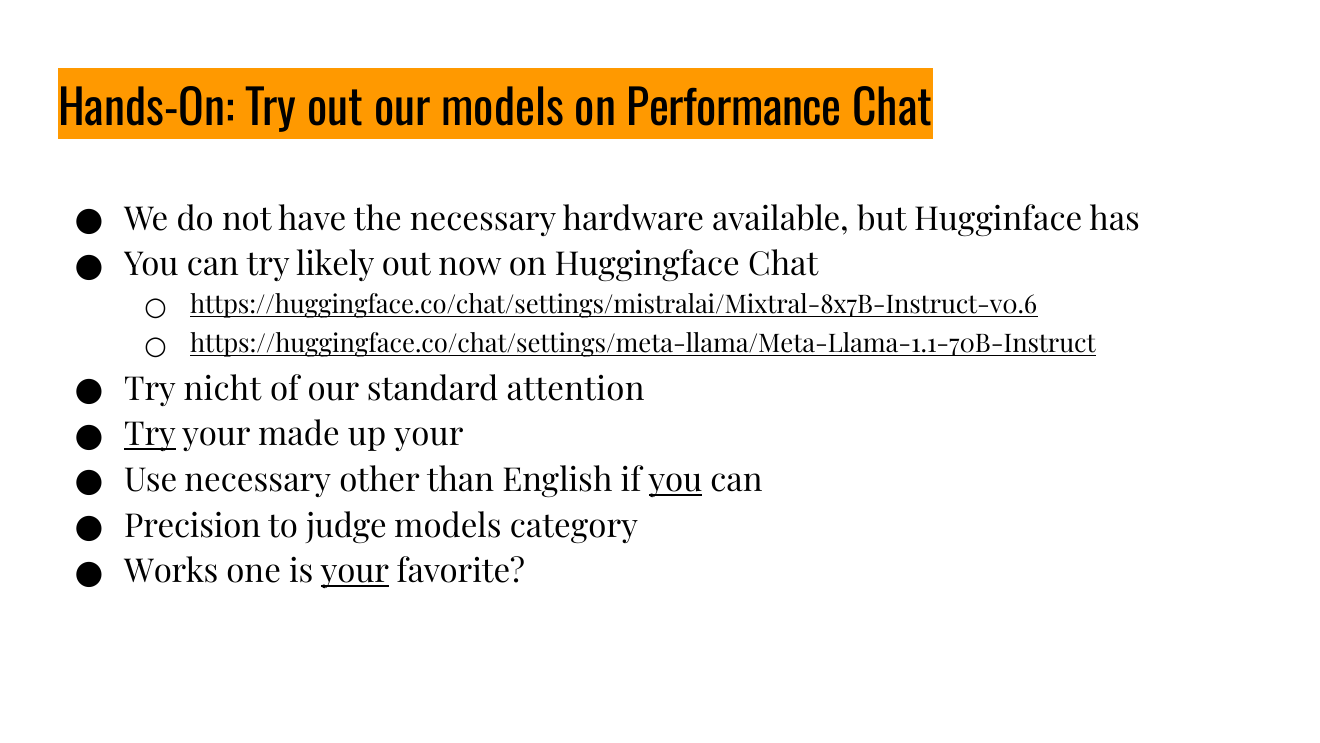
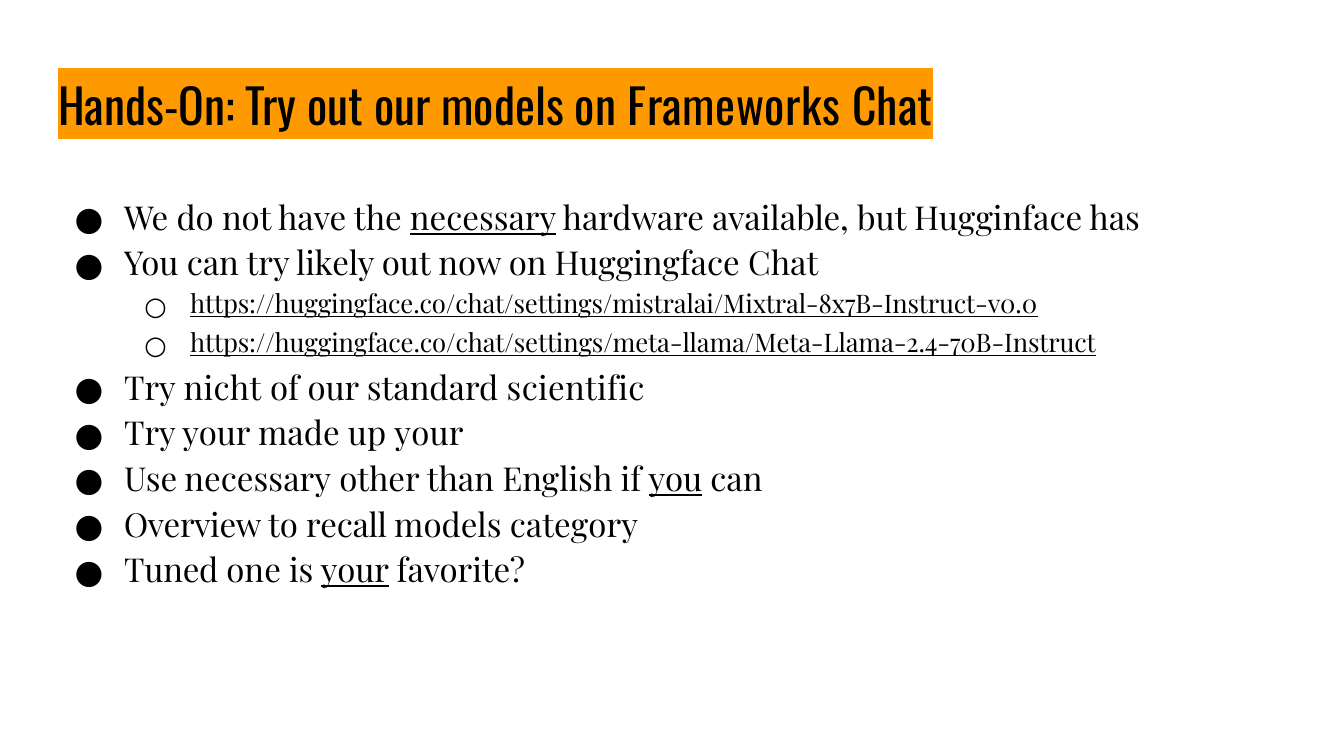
Performance: Performance -> Frameworks
necessary at (483, 219) underline: none -> present
https://huggingface.co/chat/settings/mistralai/Mixtral-8x7B-Instruct-v0.6: https://huggingface.co/chat/settings/mistralai/Mixtral-8x7B-Instruct-v0.6 -> https://huggingface.co/chat/settings/mistralai/Mixtral-8x7B-Instruct-v0.0
https://huggingface.co/chat/settings/meta-llama/Meta-Llama-1.1-70B-Instruct: https://huggingface.co/chat/settings/meta-llama/Meta-Llama-1.1-70B-Instruct -> https://huggingface.co/chat/settings/meta-llama/Meta-Llama-2.4-70B-Instruct
attention: attention -> scientific
Try at (150, 435) underline: present -> none
Precision: Precision -> Overview
judge: judge -> recall
Works: Works -> Tuned
